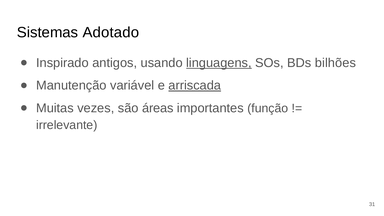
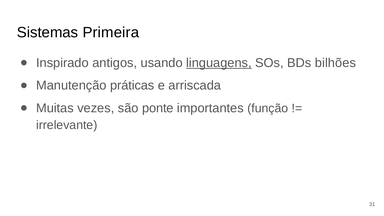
Adotado: Adotado -> Primeira
variável: variável -> práticas
arriscada underline: present -> none
áreas: áreas -> ponte
